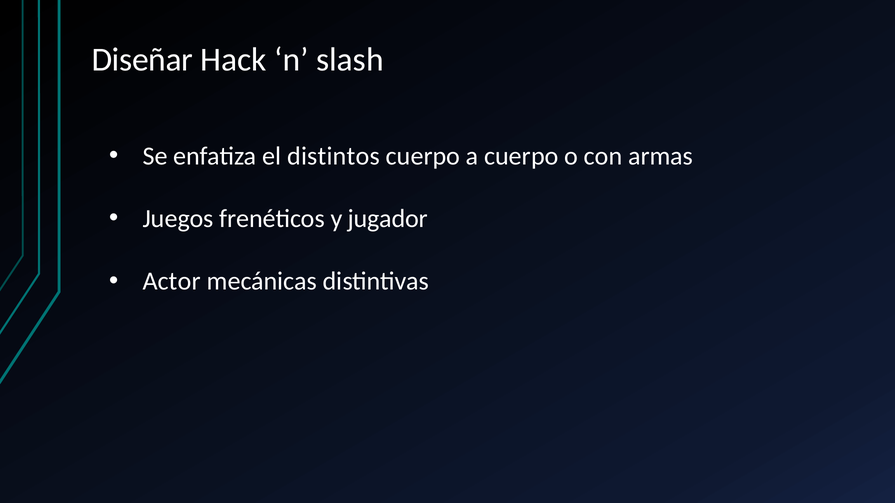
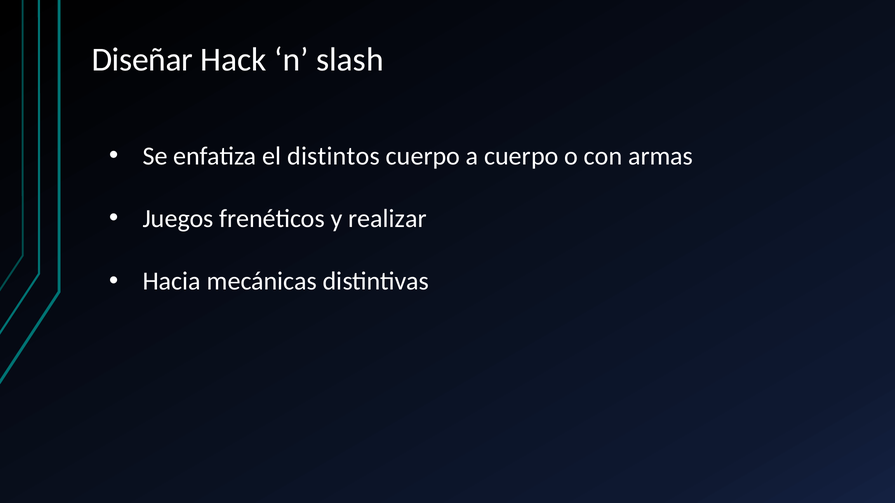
jugador: jugador -> realizar
Actor: Actor -> Hacia
